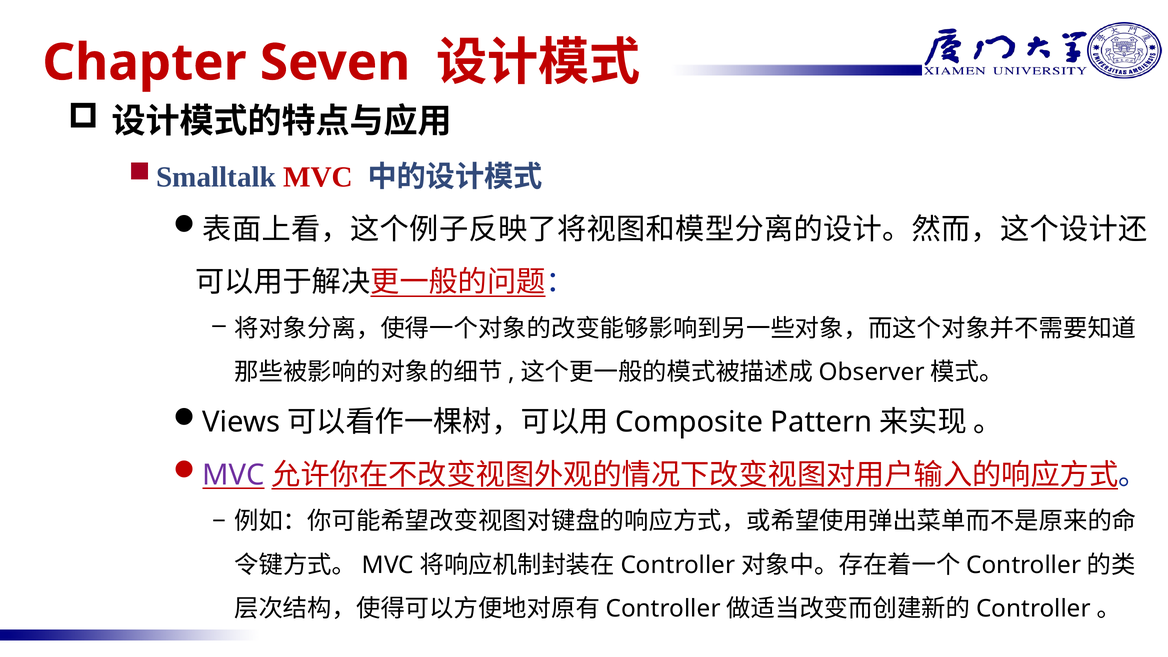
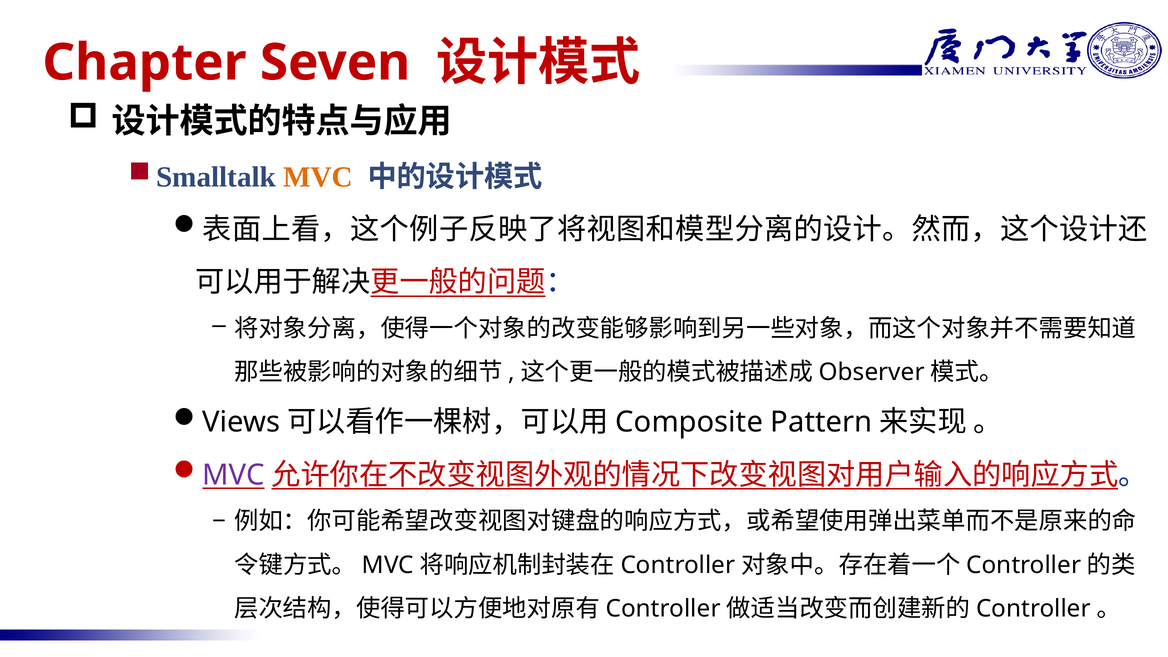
MVC at (318, 177) colour: red -> orange
